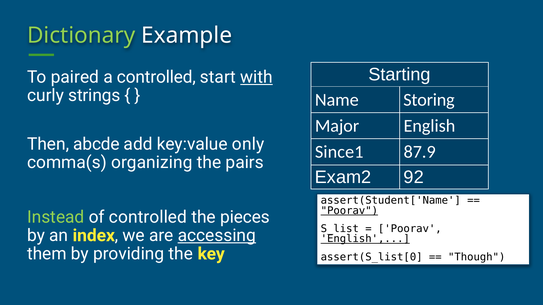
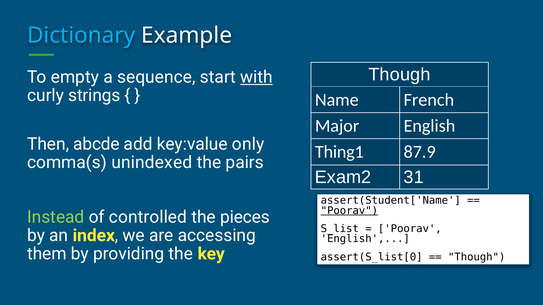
Dictionary colour: light green -> light blue
Starting at (400, 75): Starting -> Though
paired: paired -> empty
a controlled: controlled -> sequence
Storing: Storing -> French
Since1: Since1 -> Thing1
organizing: organizing -> unindexed
92: 92 -> 31
accessing underline: present -> none
English at (365, 239) underline: present -> none
